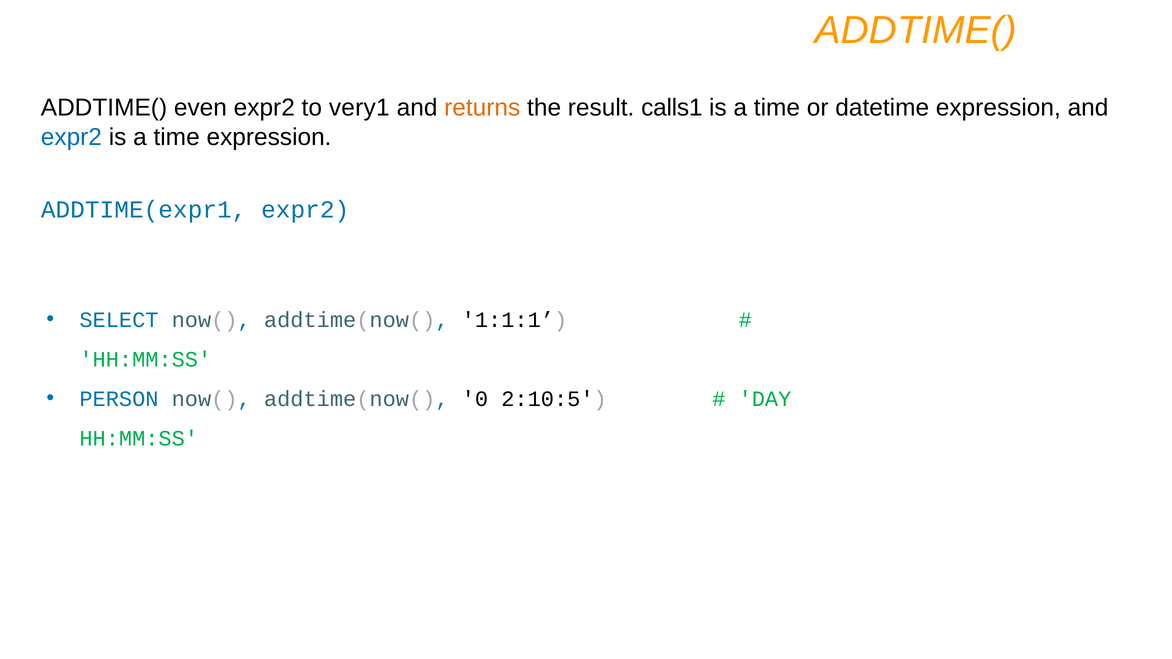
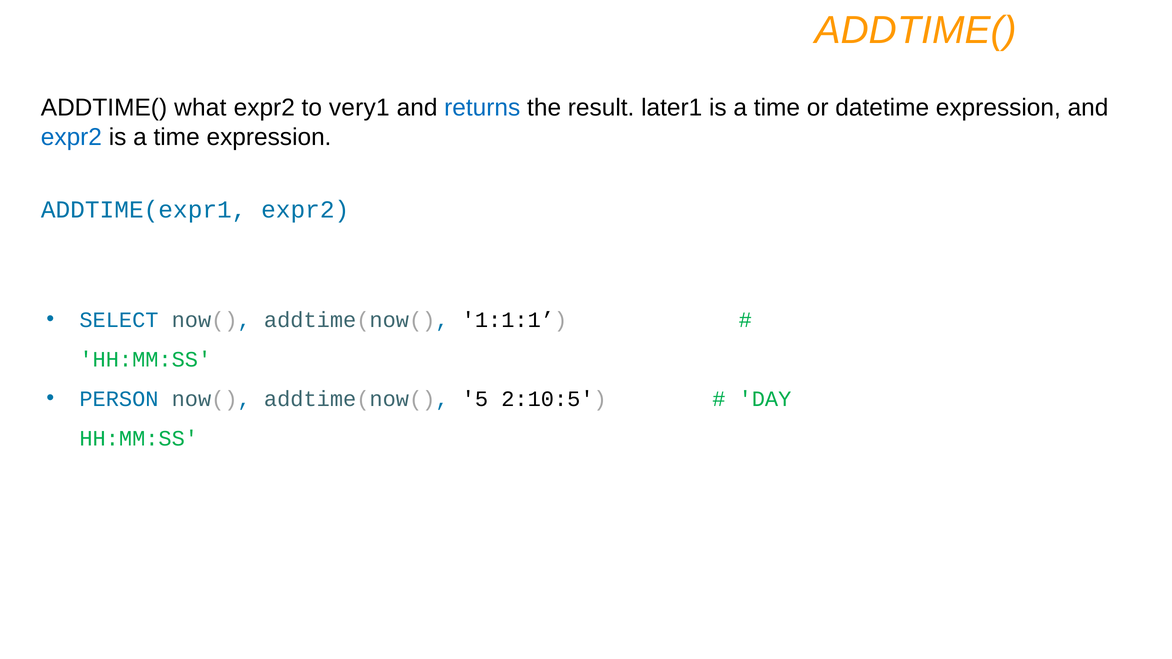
even: even -> what
returns colour: orange -> blue
calls1: calls1 -> later1
0: 0 -> 5
